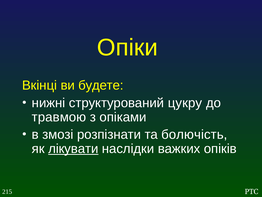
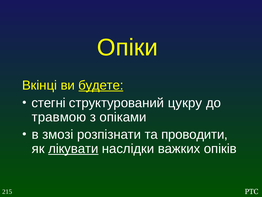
будете underline: none -> present
нижні: нижні -> стегні
болючість: болючість -> проводити
